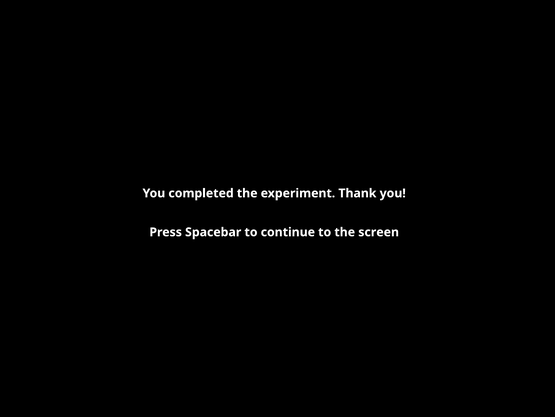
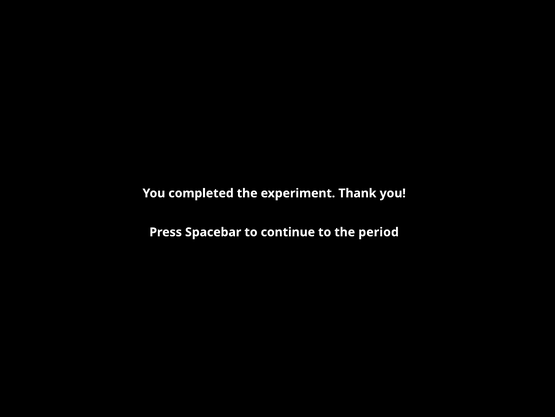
screen: screen -> period
